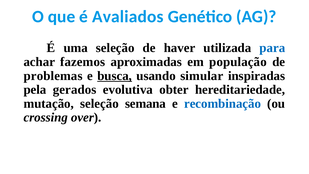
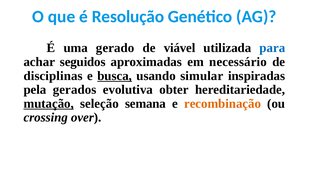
Avaliados: Avaliados -> Resolução
uma seleção: seleção -> gerado
haver: haver -> viável
fazemos: fazemos -> seguidos
população: população -> necessário
problemas: problemas -> disciplinas
mutação underline: none -> present
recombinação colour: blue -> orange
